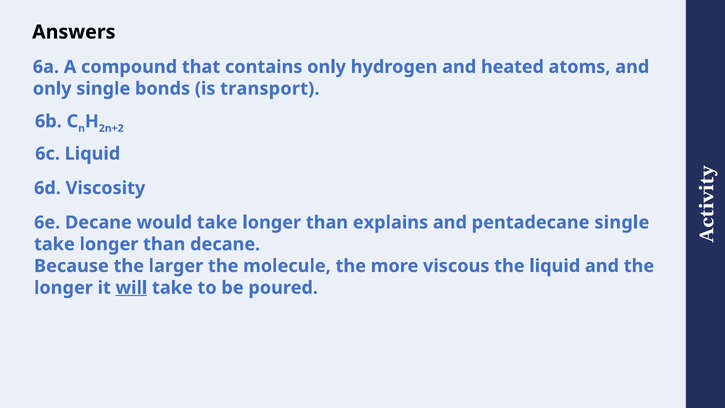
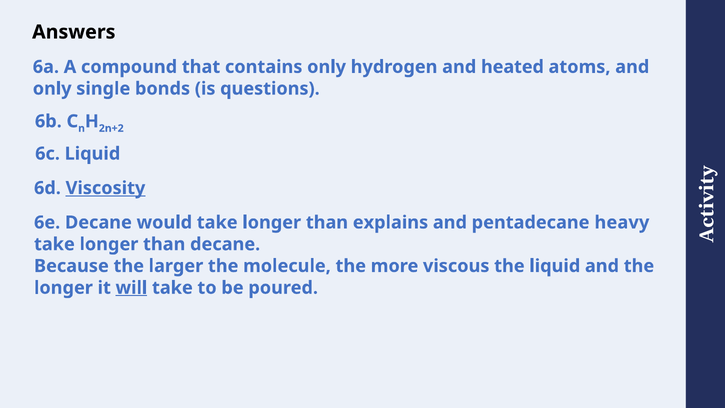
transport: transport -> questions
Viscosity underline: none -> present
pentadecane single: single -> heavy
